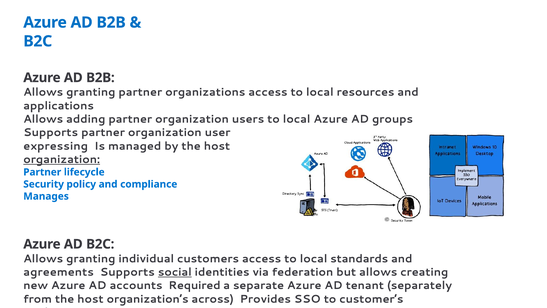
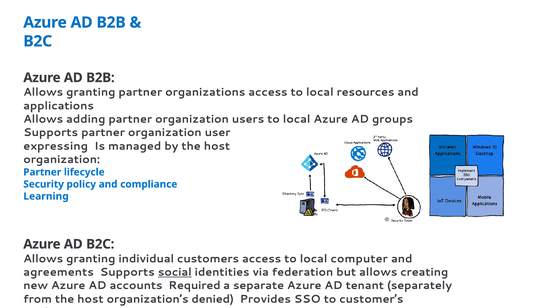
organization at (62, 159) underline: present -> none
Manages: Manages -> Learning
standards: standards -> computer
across: across -> denied
